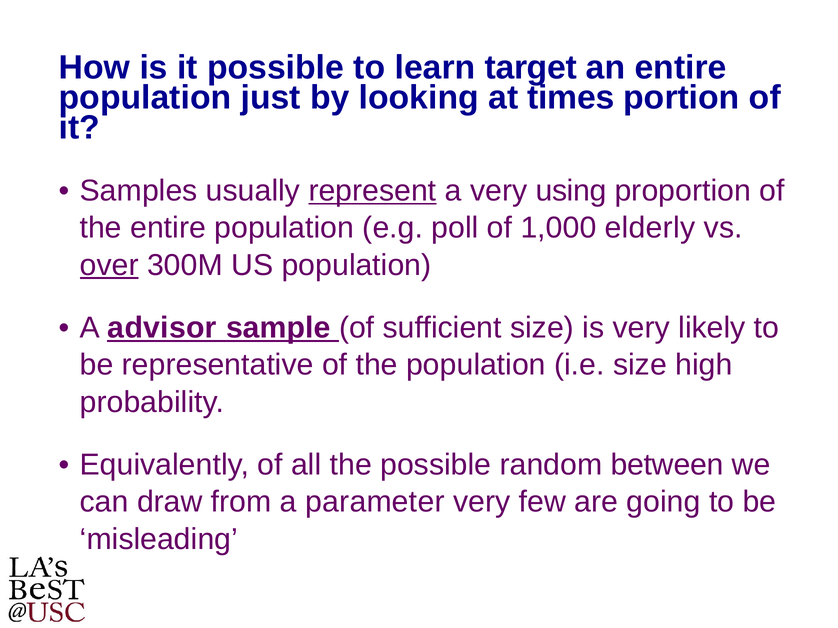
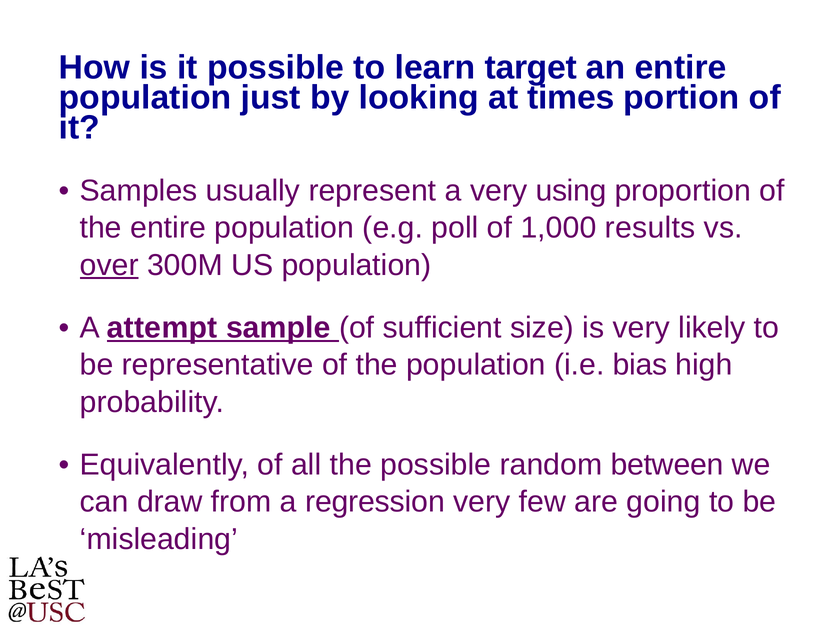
represent underline: present -> none
elderly: elderly -> results
advisor: advisor -> attempt
i.e size: size -> bias
parameter: parameter -> regression
